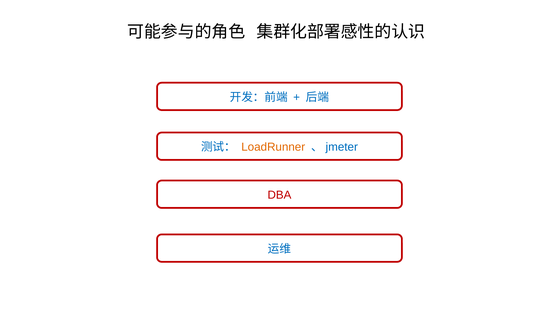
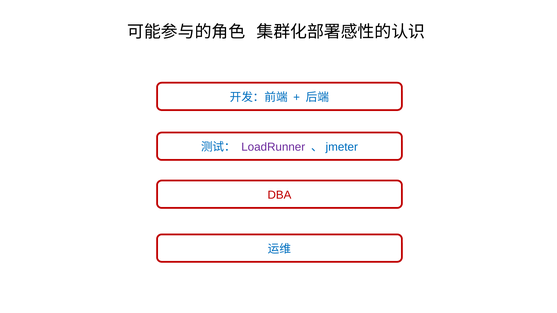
LoadRunner colour: orange -> purple
